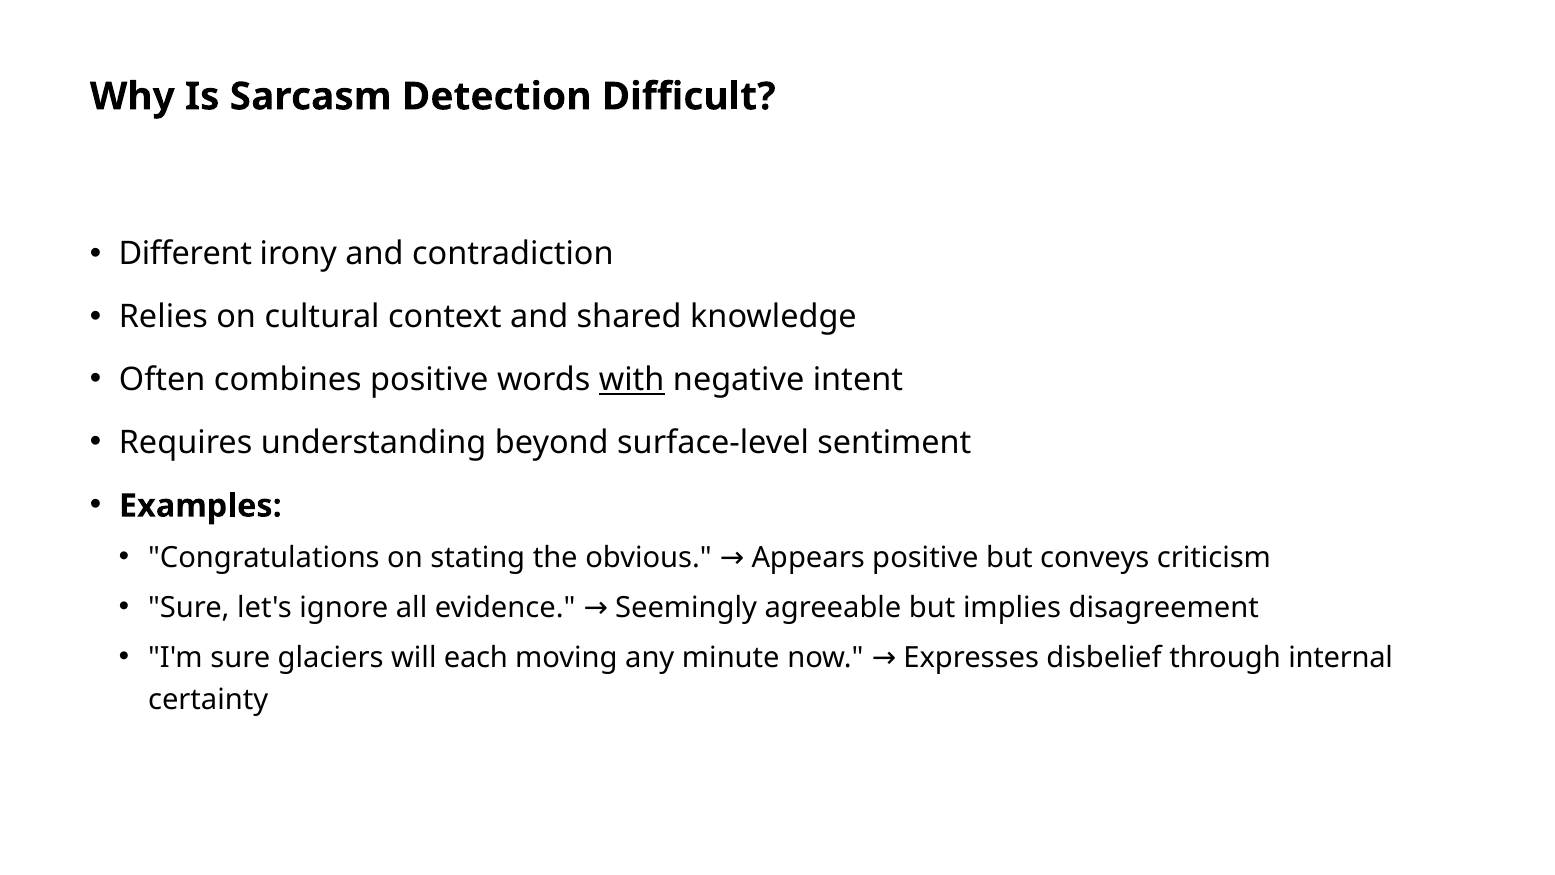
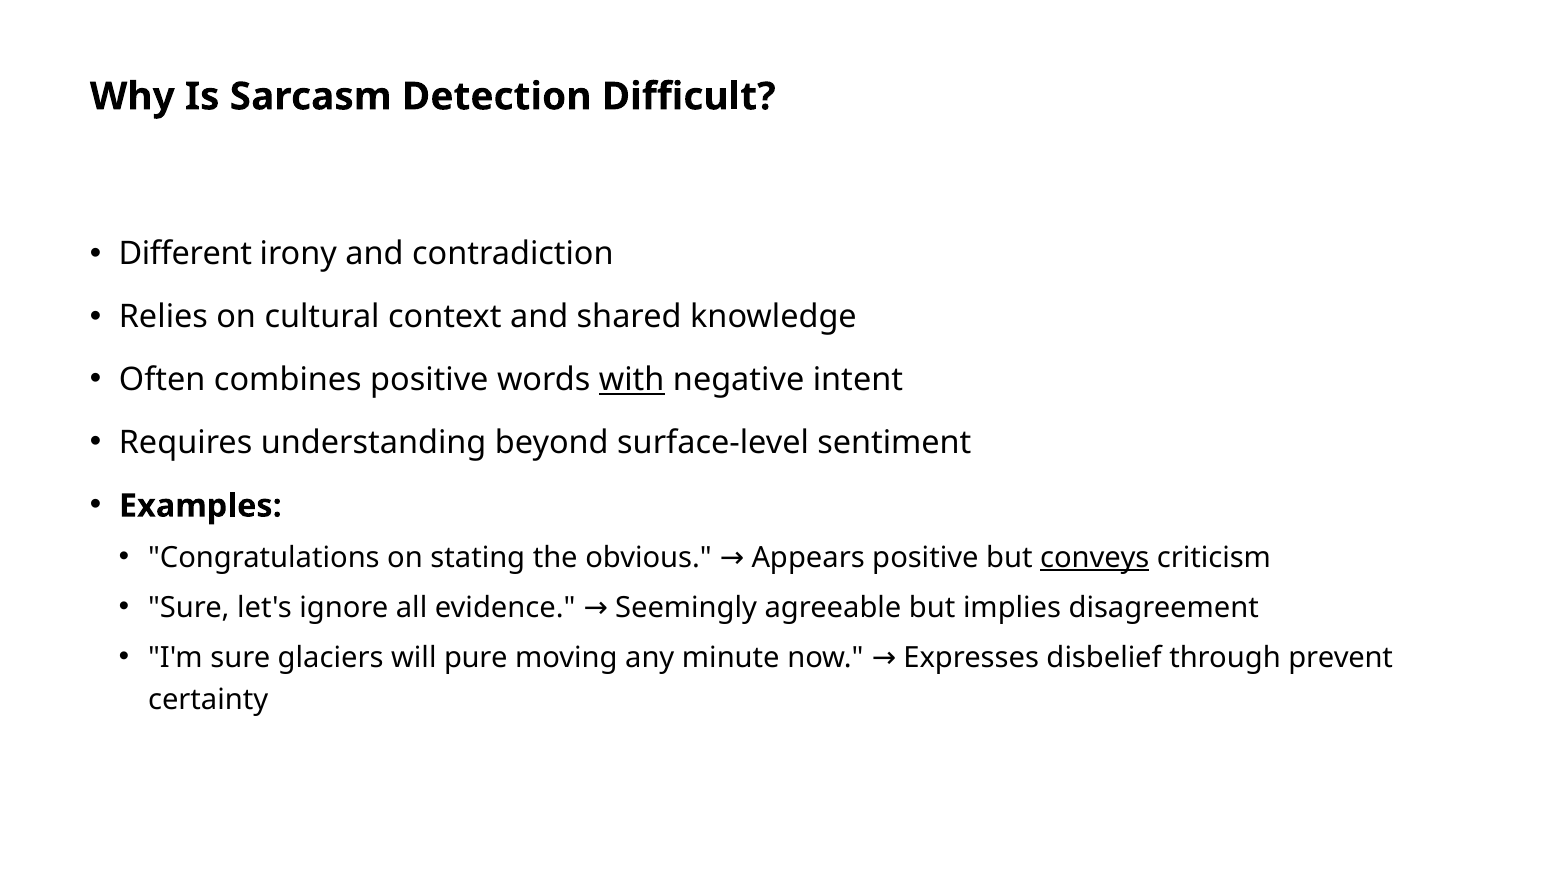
conveys underline: none -> present
each: each -> pure
internal: internal -> prevent
